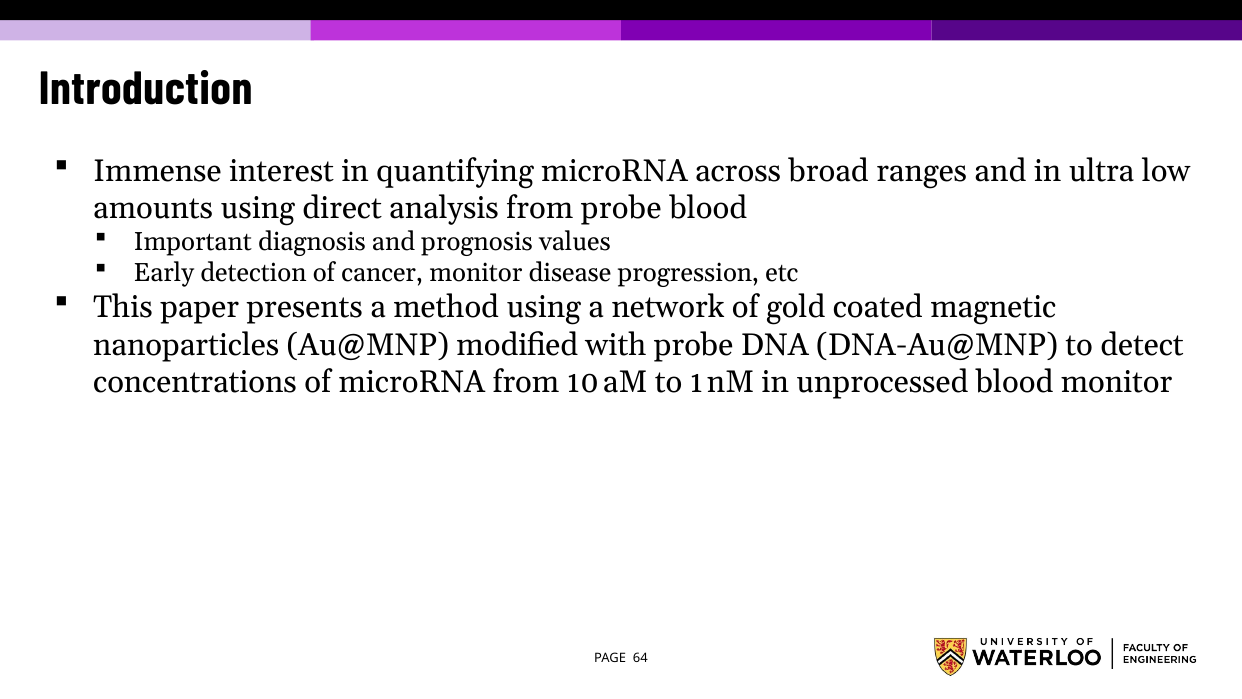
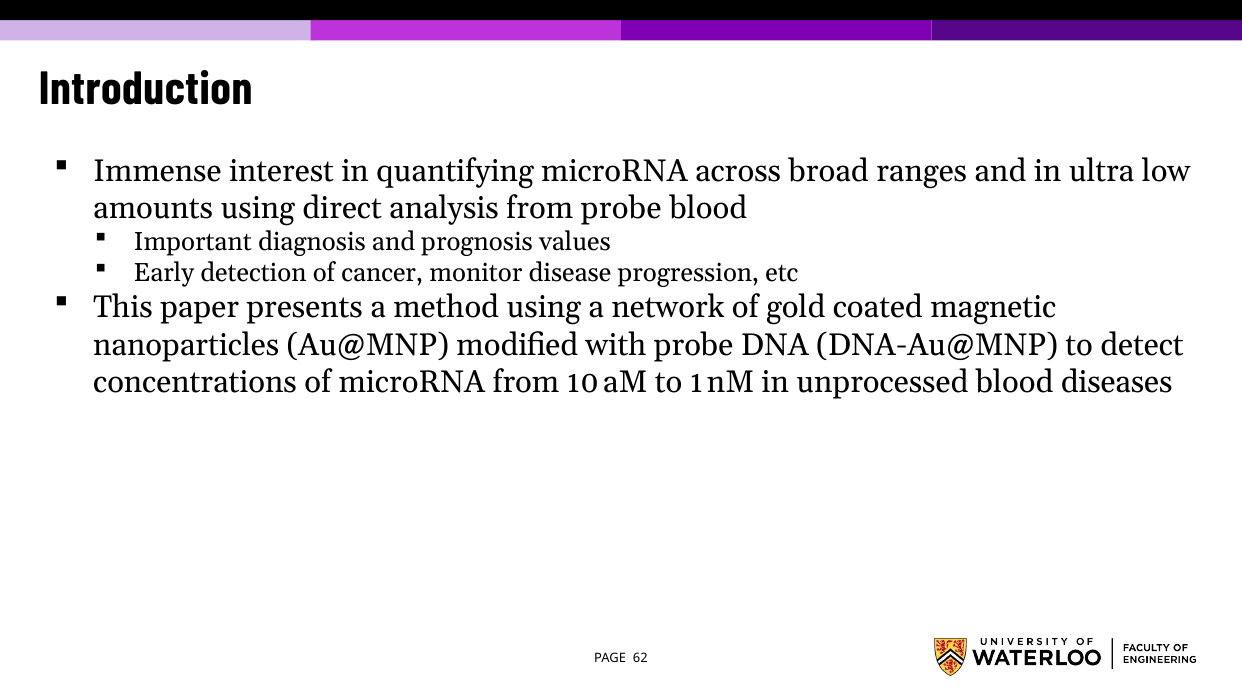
blood monitor: monitor -> diseases
64: 64 -> 62
